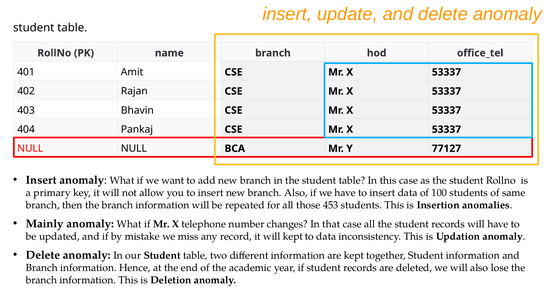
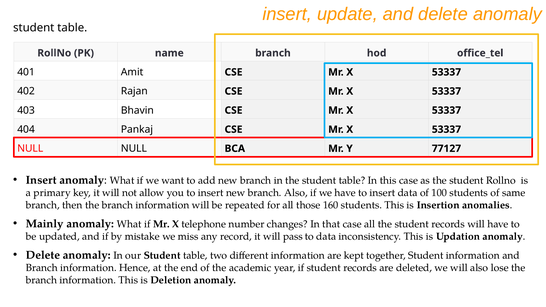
453: 453 -> 160
will kept: kept -> pass
